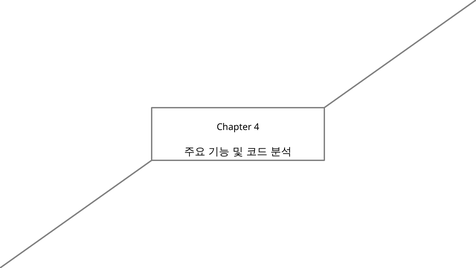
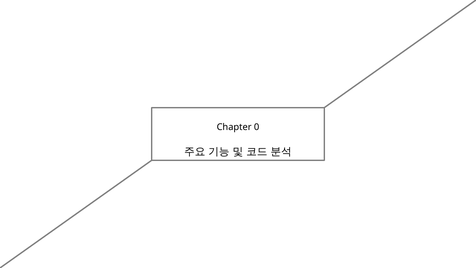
4: 4 -> 0
